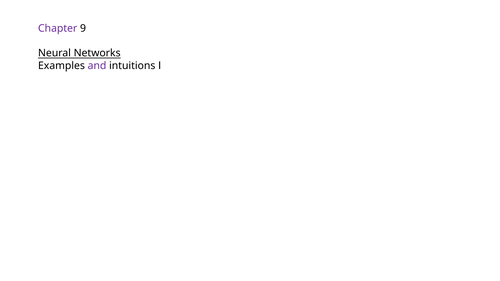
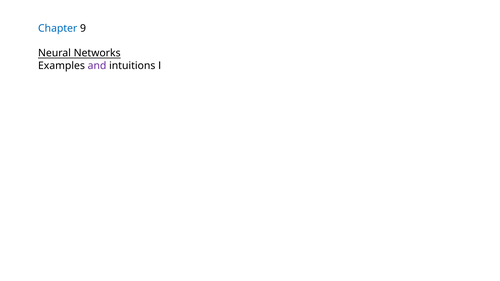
Chapter colour: purple -> blue
